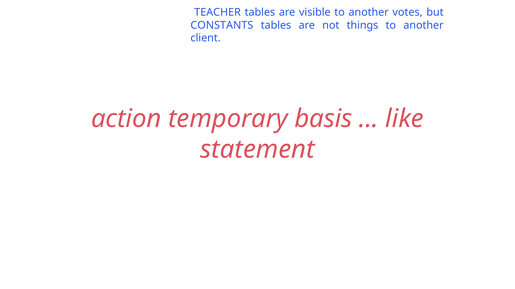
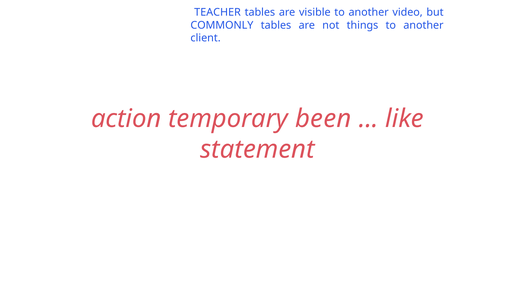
votes: votes -> video
CONSTANTS: CONSTANTS -> COMMONLY
basis: basis -> been
